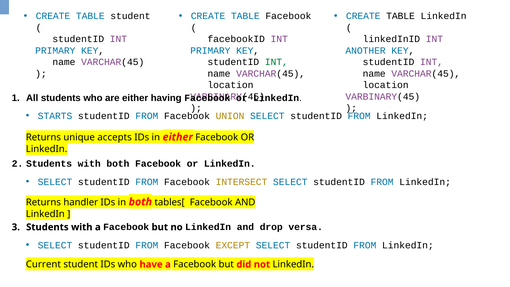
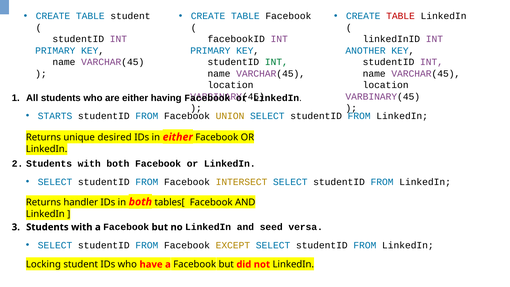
TABLE at (401, 16) colour: black -> red
accepts: accepts -> desired
drop: drop -> seed
Current: Current -> Locking
